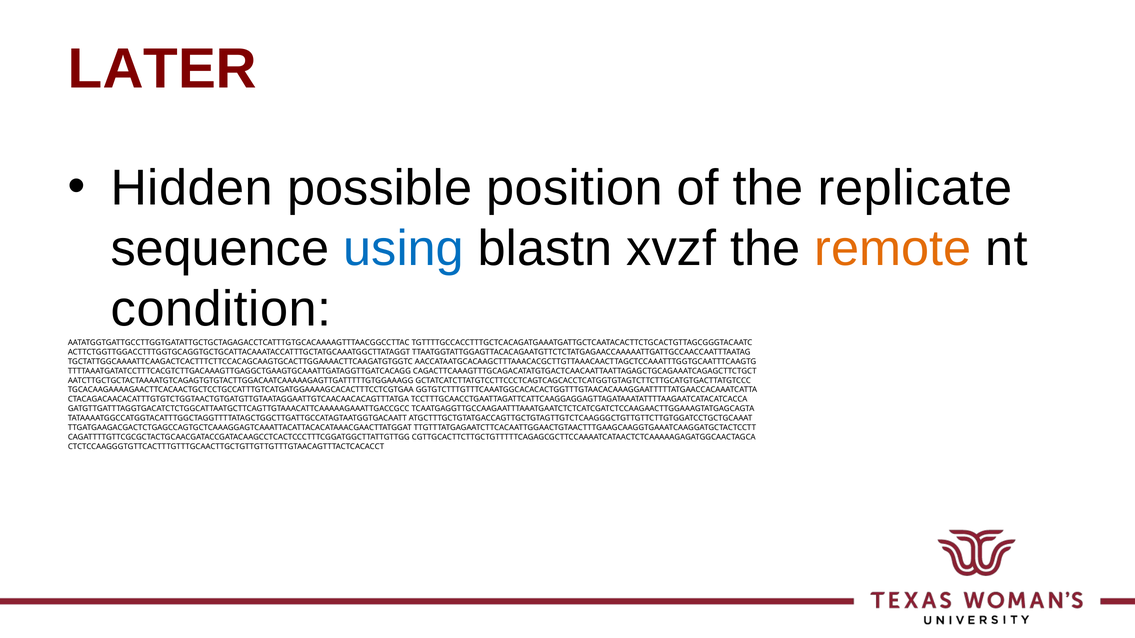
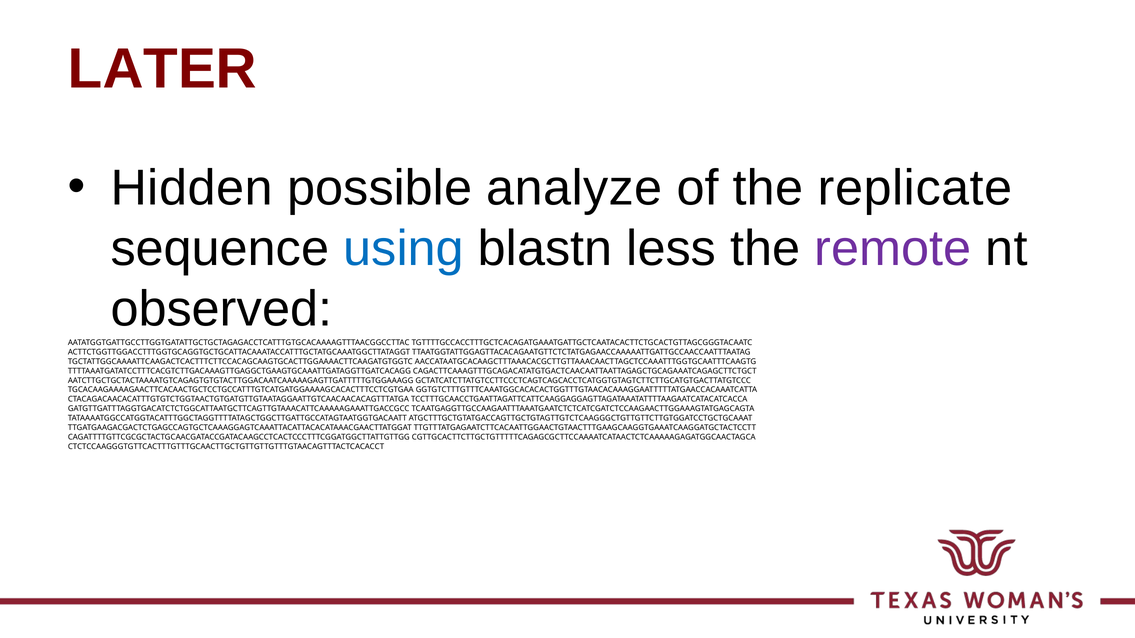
position: position -> analyze
xvzf: xvzf -> less
remote colour: orange -> purple
condition: condition -> observed
